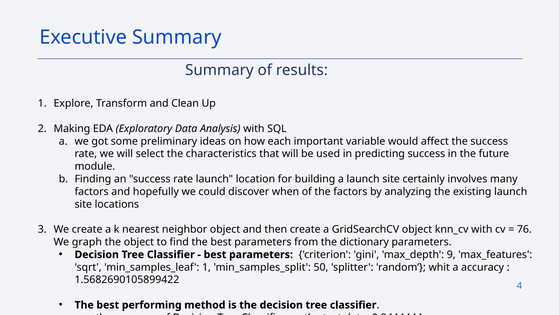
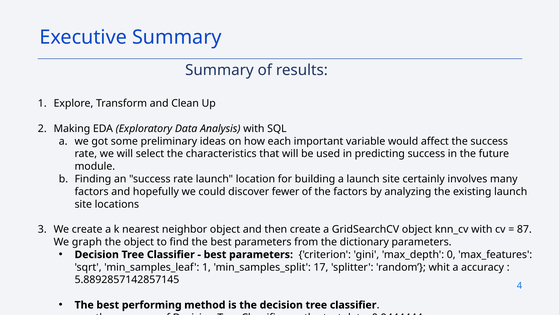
when: when -> fewer
76: 76 -> 87
9: 9 -> 0
50: 50 -> 17
1.5682690105899422: 1.5682690105899422 -> 5.8892857142857145
